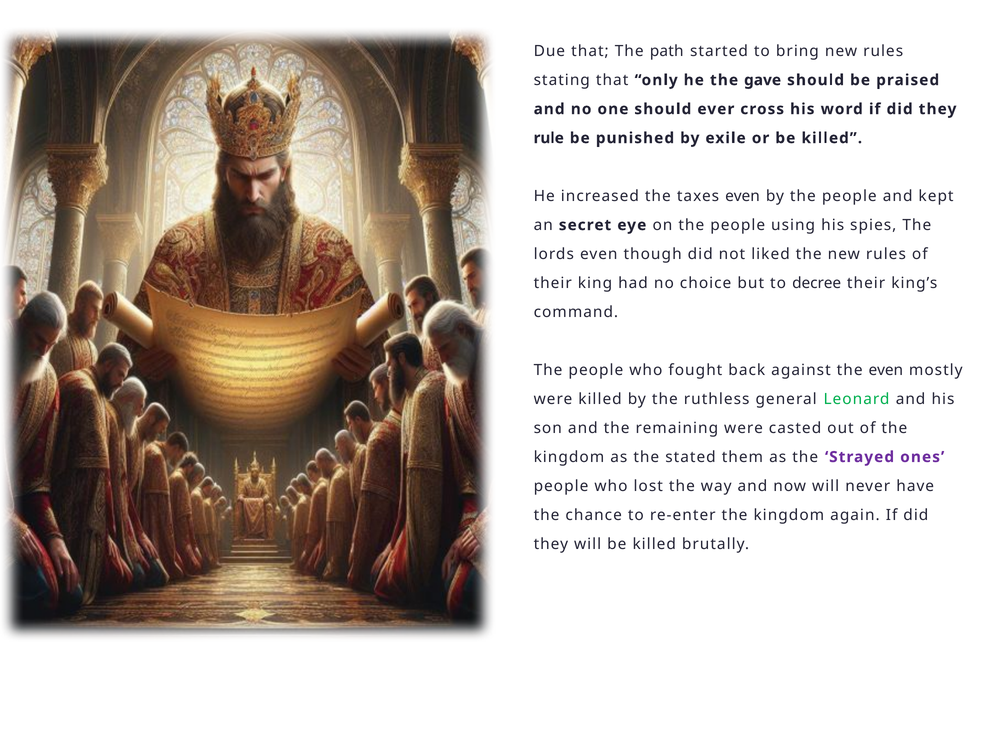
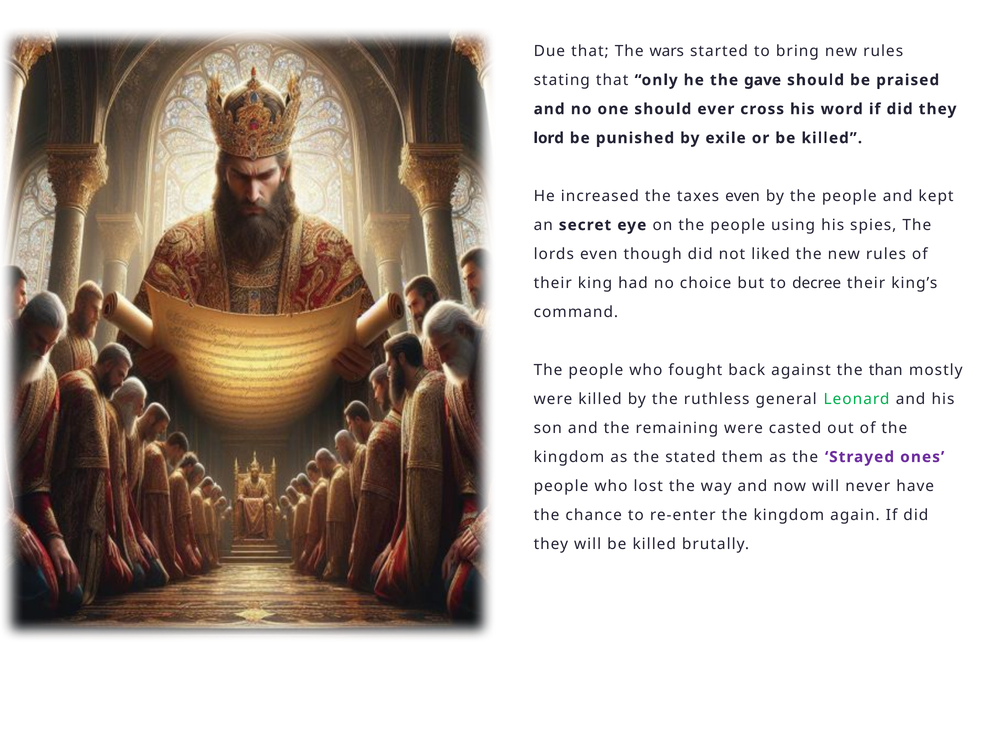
path: path -> wars
rule: rule -> lord
the even: even -> than
